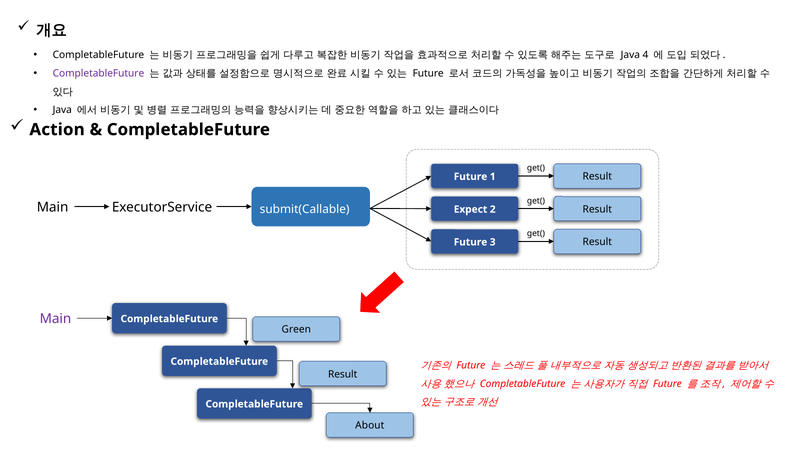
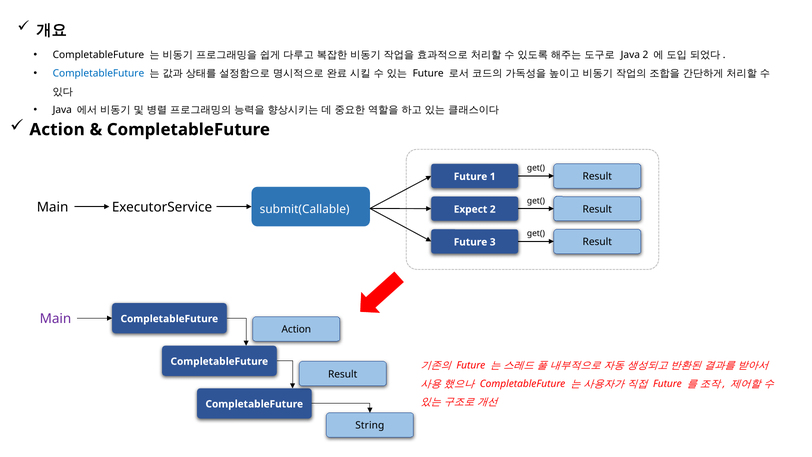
Java 4: 4 -> 2
CompletableFuture at (98, 73) colour: purple -> blue
Green at (296, 329): Green -> Action
About: About -> String
